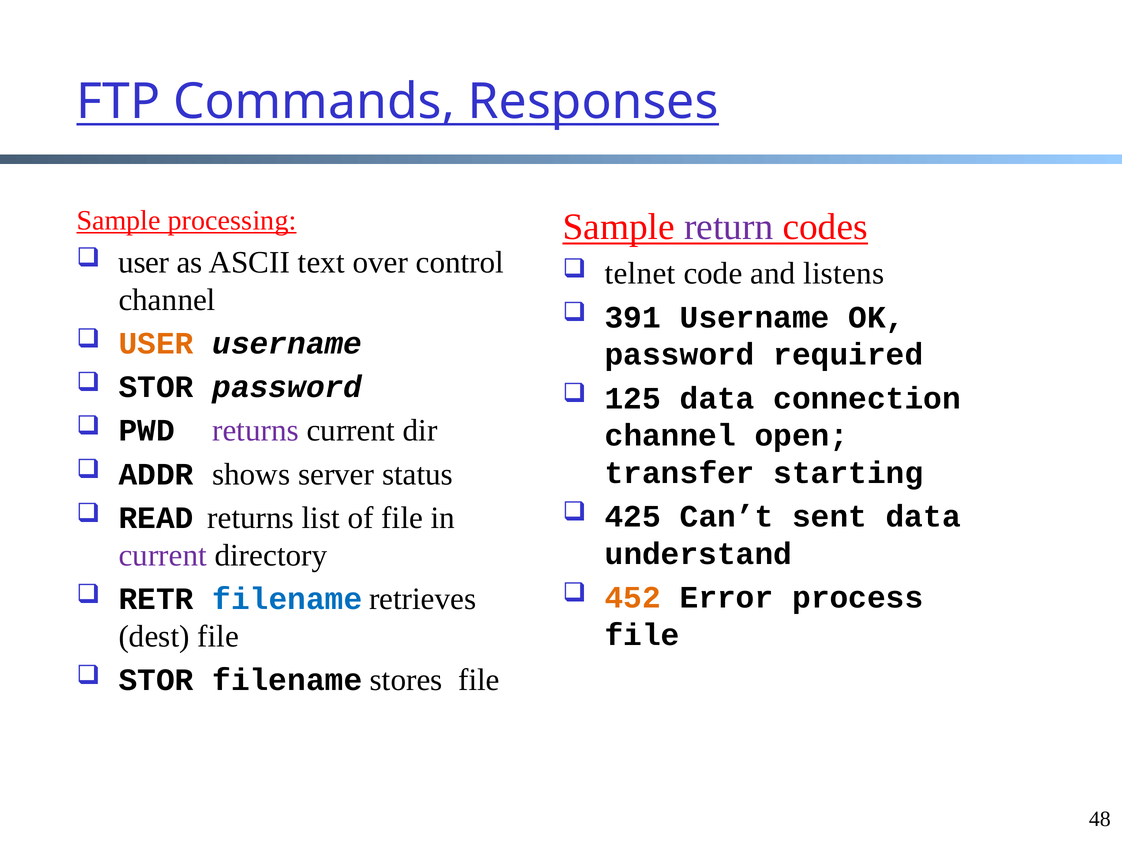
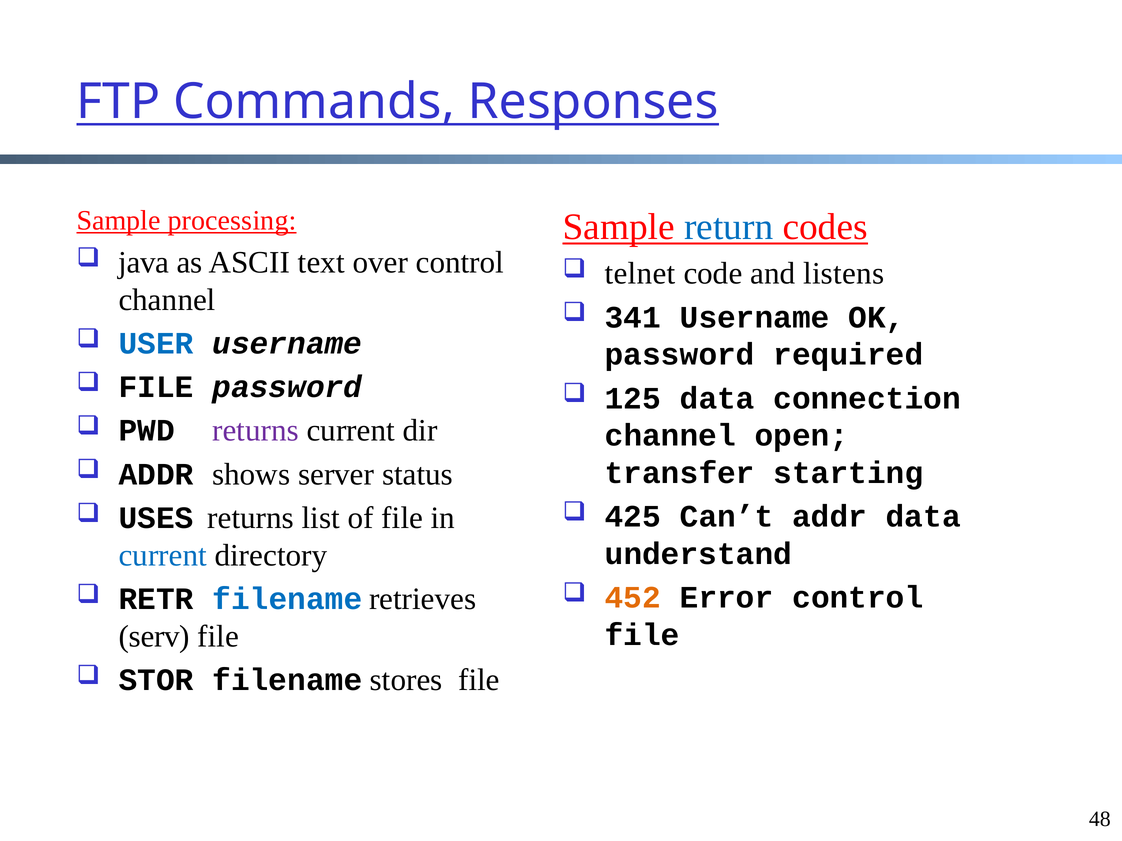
return colour: purple -> blue
user at (144, 263): user -> java
391: 391 -> 341
USER at (156, 344) colour: orange -> blue
STOR at (156, 387): STOR -> FILE
Can’t sent: sent -> addr
READ: READ -> USES
current at (163, 556) colour: purple -> blue
Error process: process -> control
dest: dest -> serv
